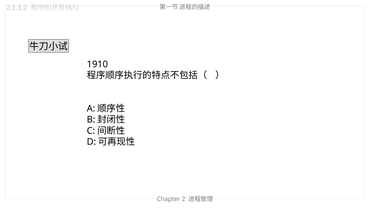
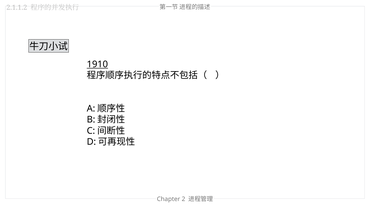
1910 underline: none -> present
